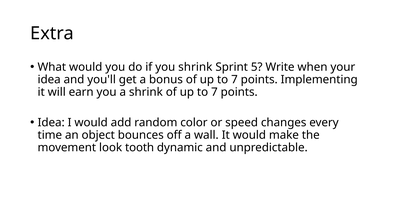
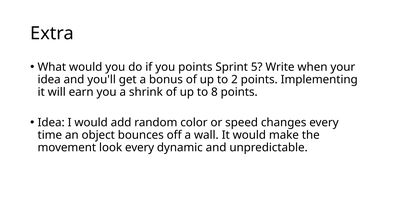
you shrink: shrink -> points
7 at (234, 79): 7 -> 2
7 at (214, 92): 7 -> 8
look tooth: tooth -> every
